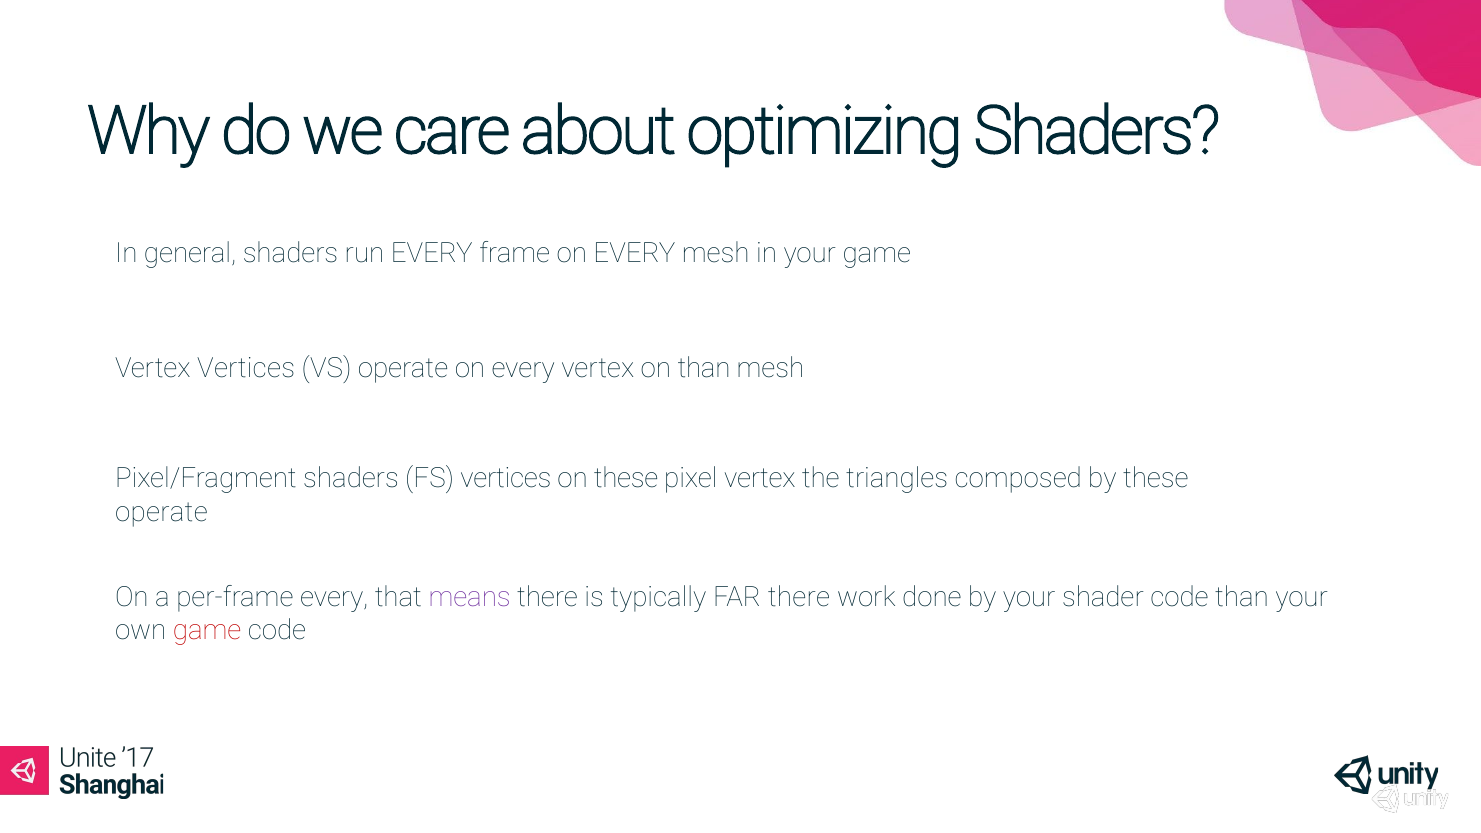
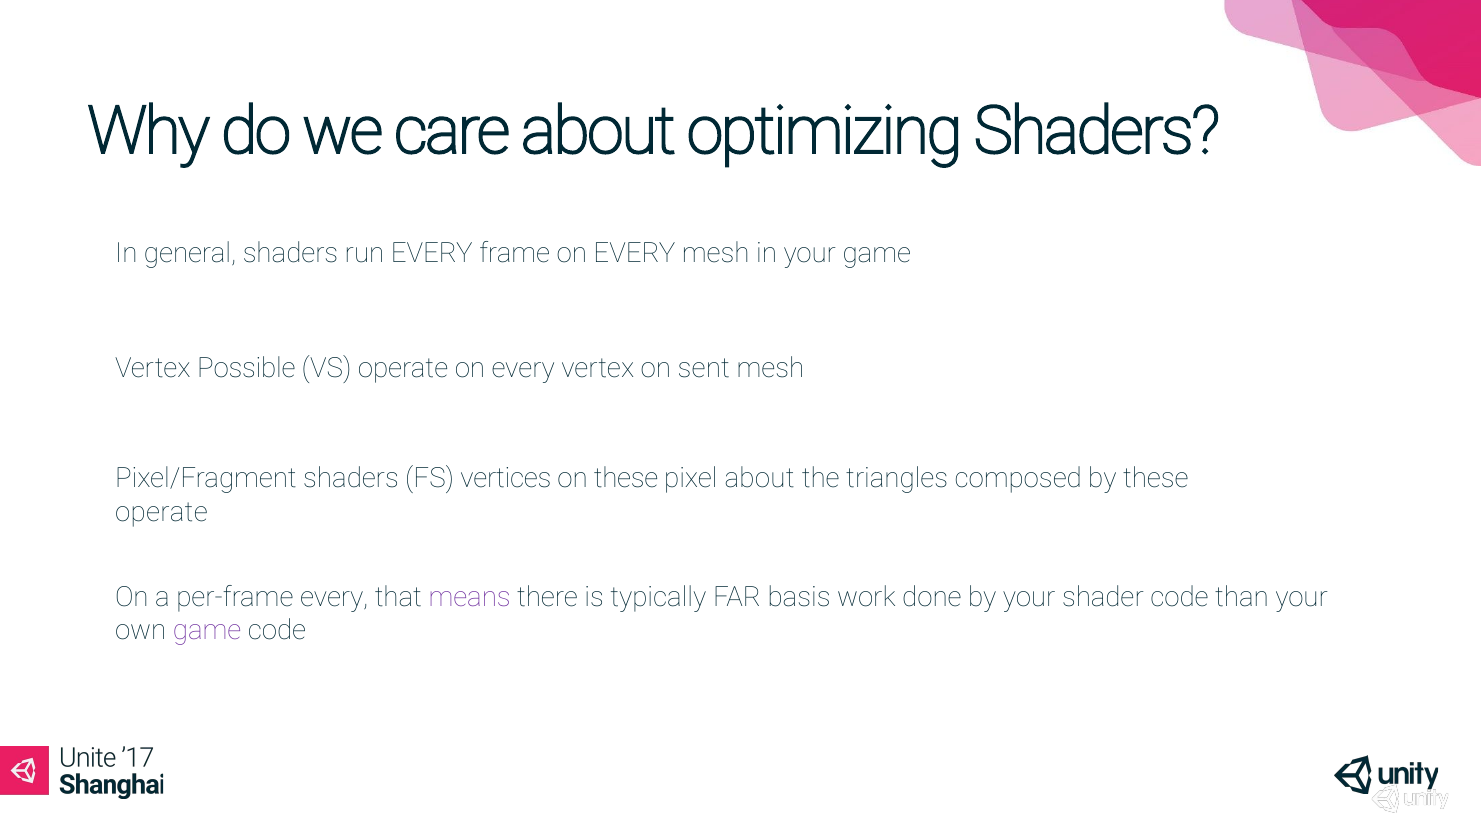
Vertex Vertices: Vertices -> Possible
on than: than -> sent
pixel vertex: vertex -> about
FAR there: there -> basis
game at (207, 630) colour: red -> purple
